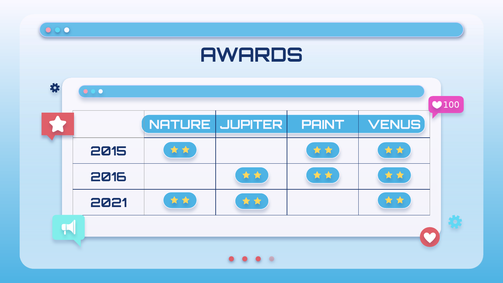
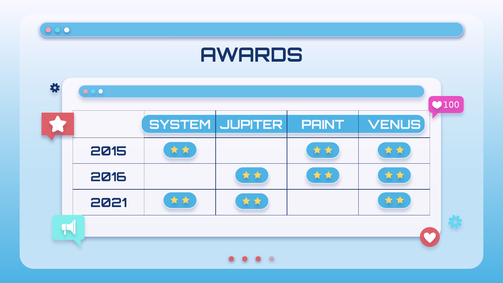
NATURE: NATURE -> SYSTEM
